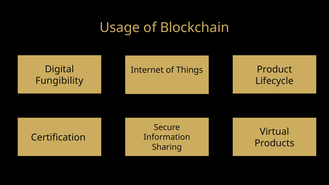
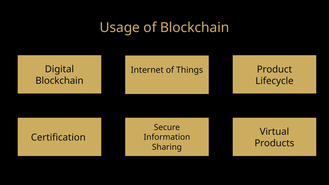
Fungibility at (59, 81): Fungibility -> Blockchain
